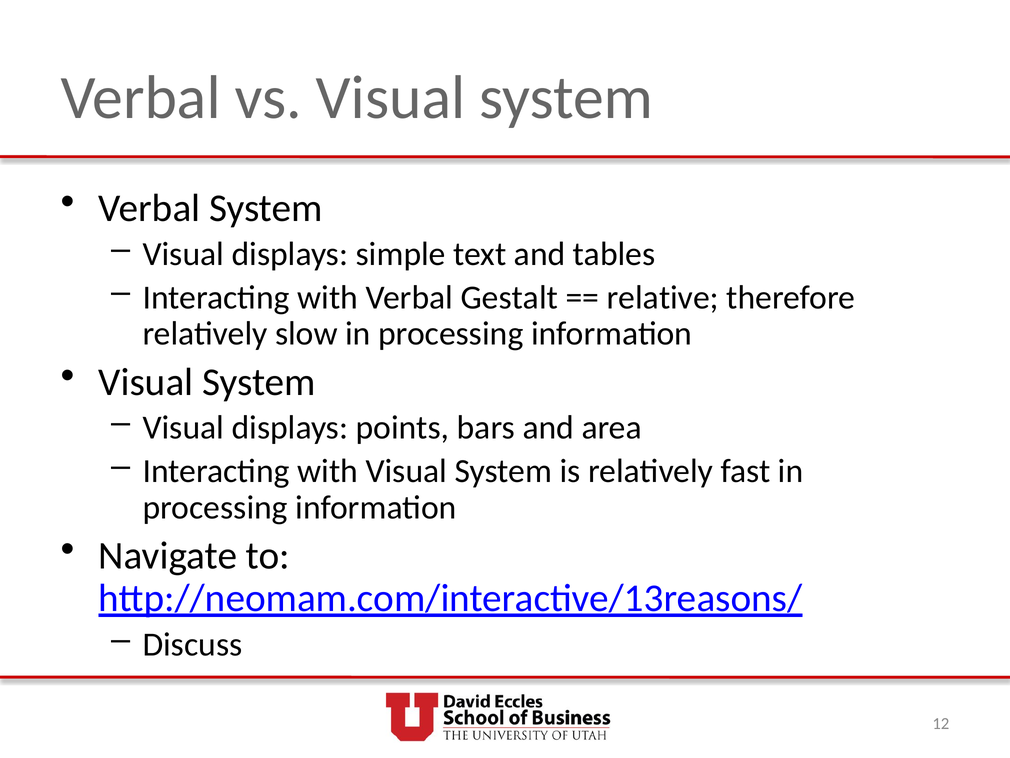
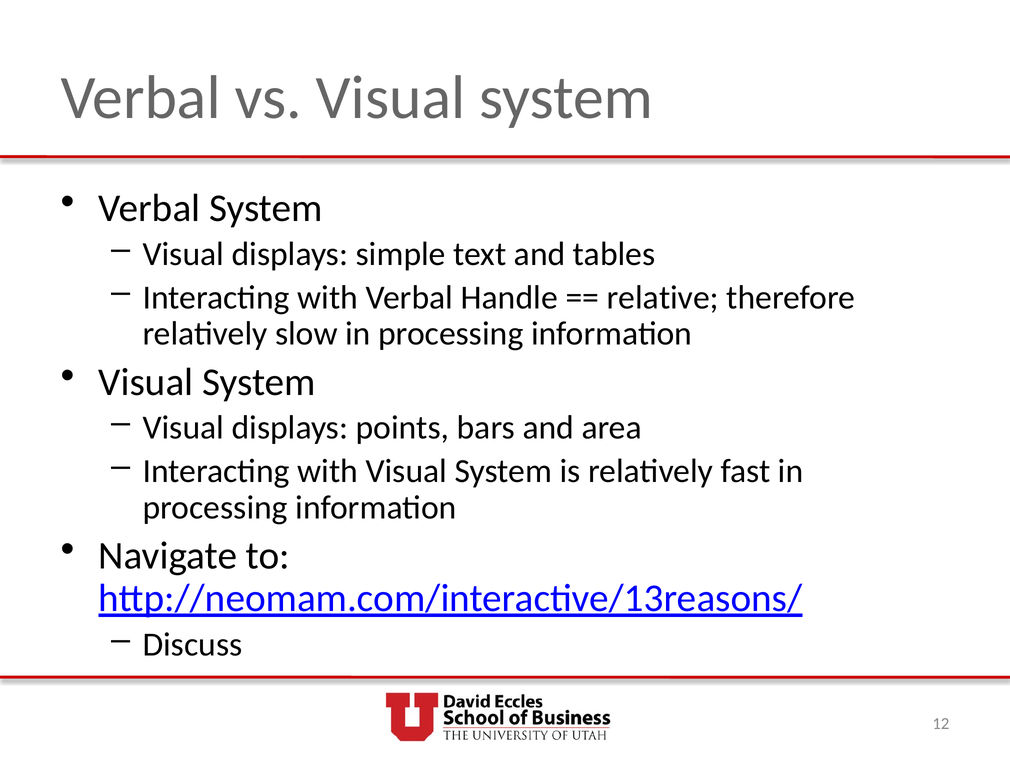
Gestalt: Gestalt -> Handle
